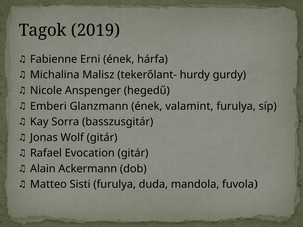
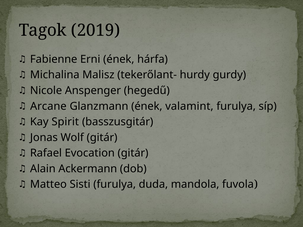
Emberi: Emberi -> Arcane
Sorra: Sorra -> Spirit
